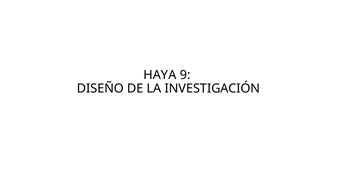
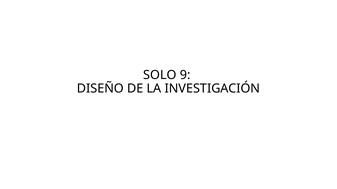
HAYA: HAYA -> SOLO
